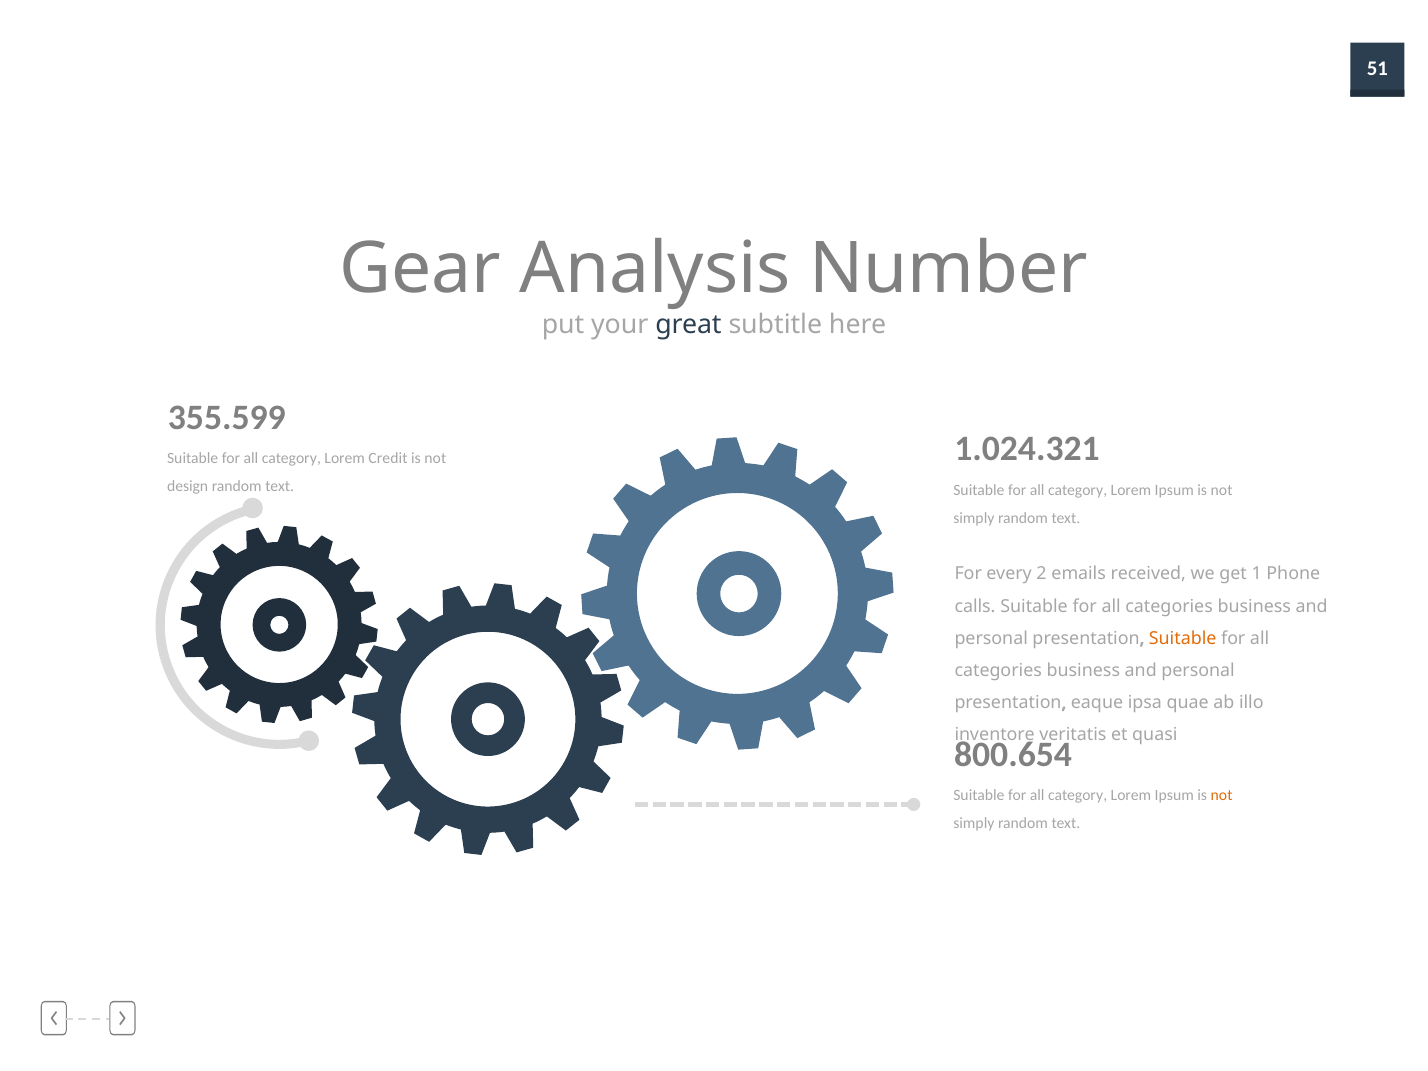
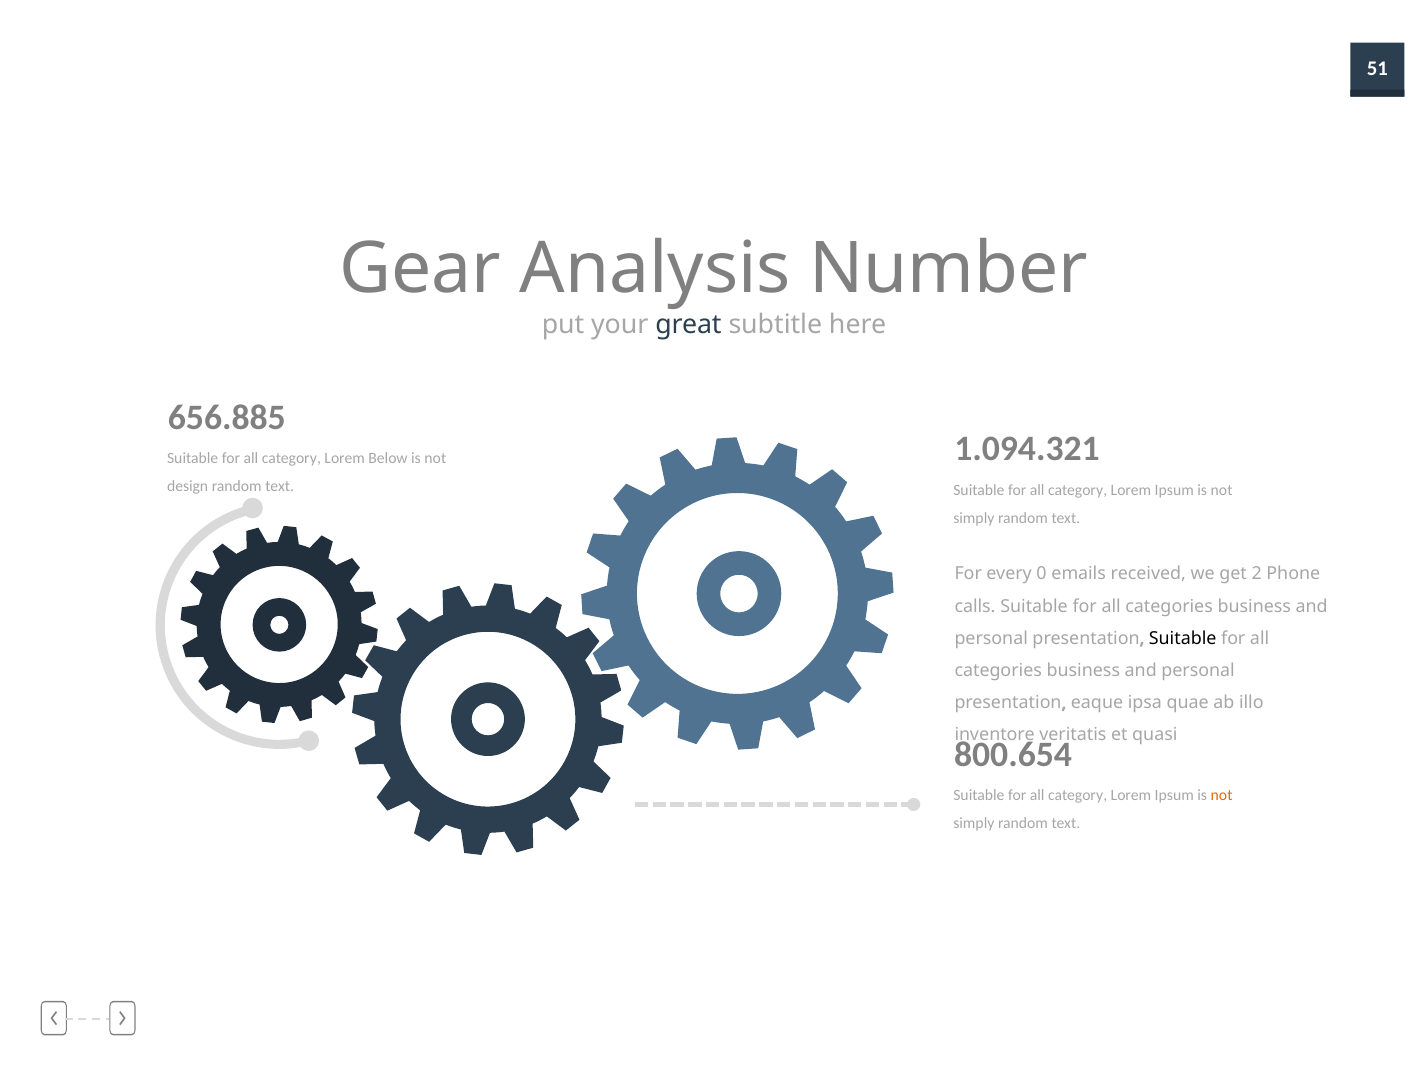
355.599: 355.599 -> 656.885
1.024.321: 1.024.321 -> 1.094.321
Credit: Credit -> Below
2: 2 -> 0
1: 1 -> 2
Suitable at (1183, 638) colour: orange -> black
